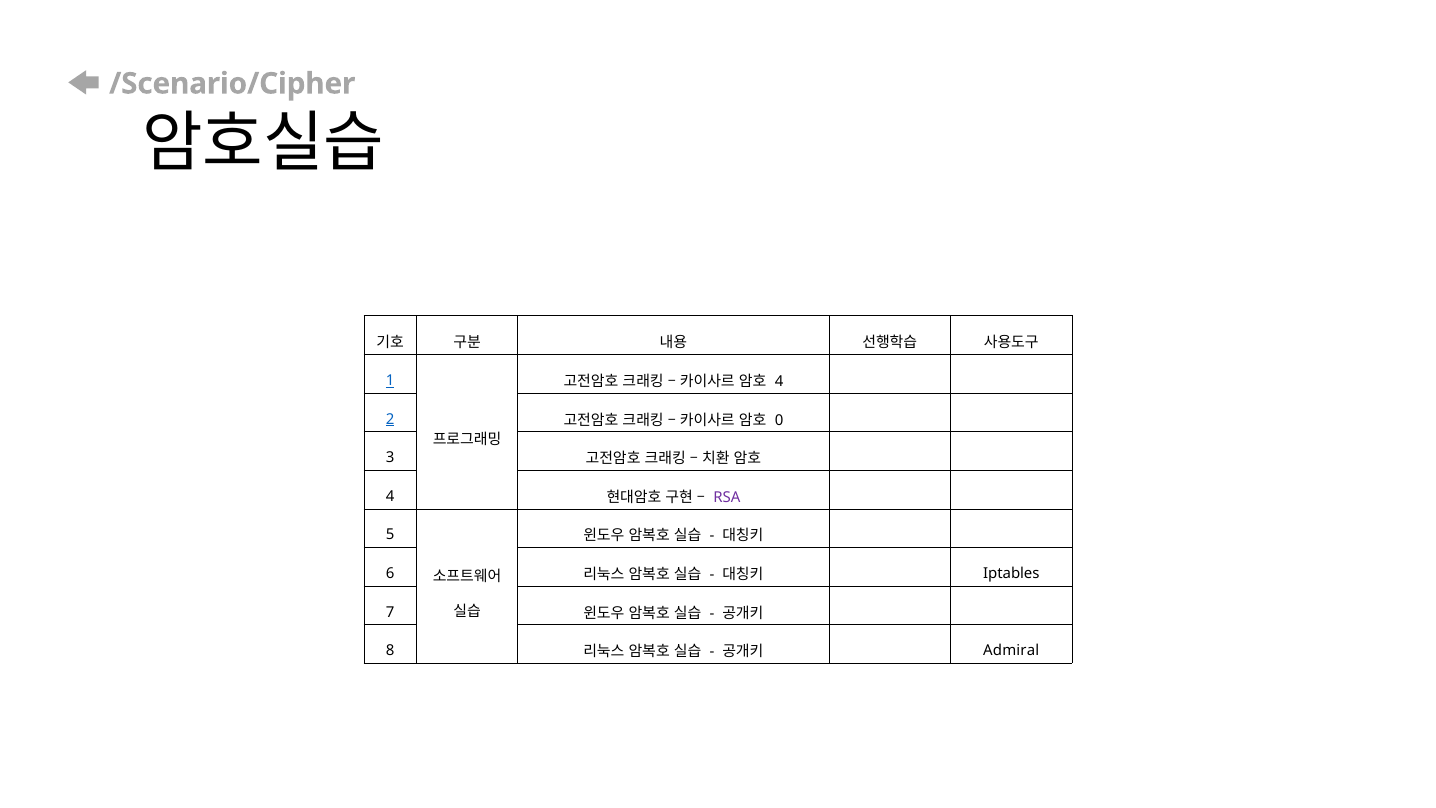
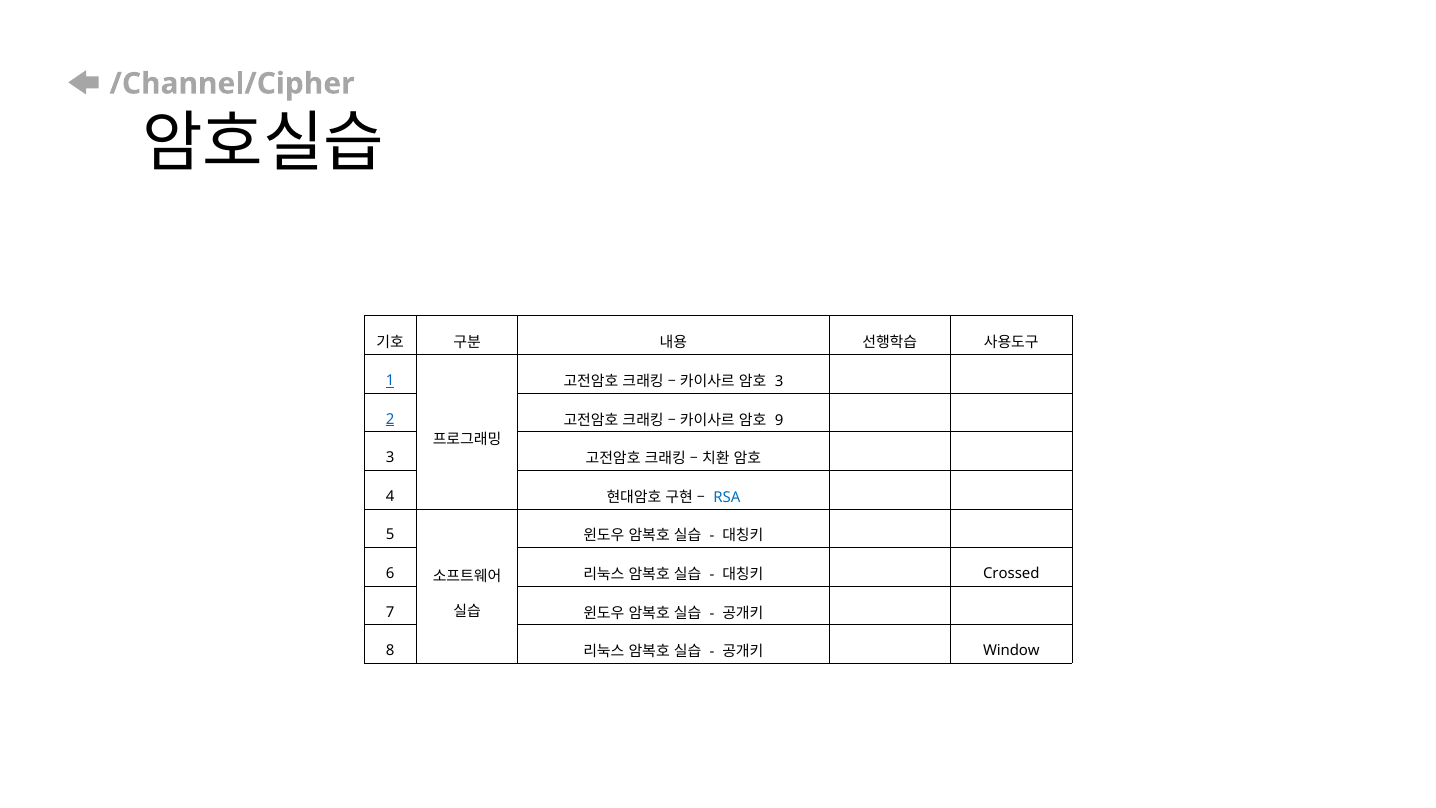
/Scenario/Cipher: /Scenario/Cipher -> /Channel/Cipher
4 at (779, 381): 4 -> 3
0: 0 -> 9
RSA colour: purple -> blue
Iptables: Iptables -> Crossed
Admiral: Admiral -> Window
